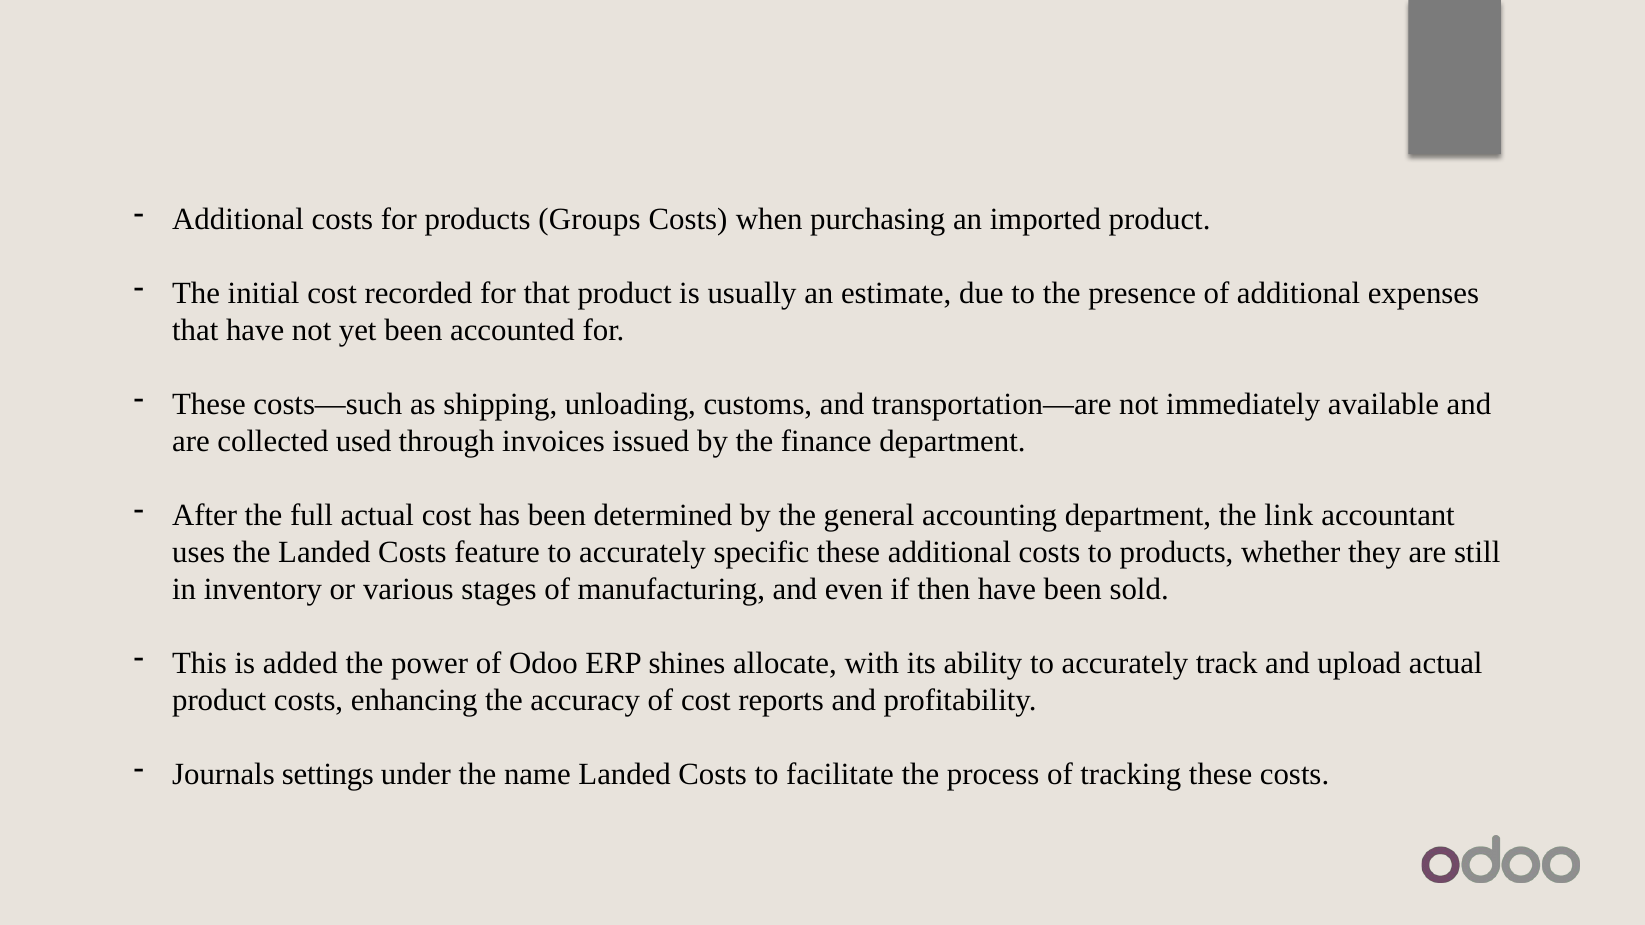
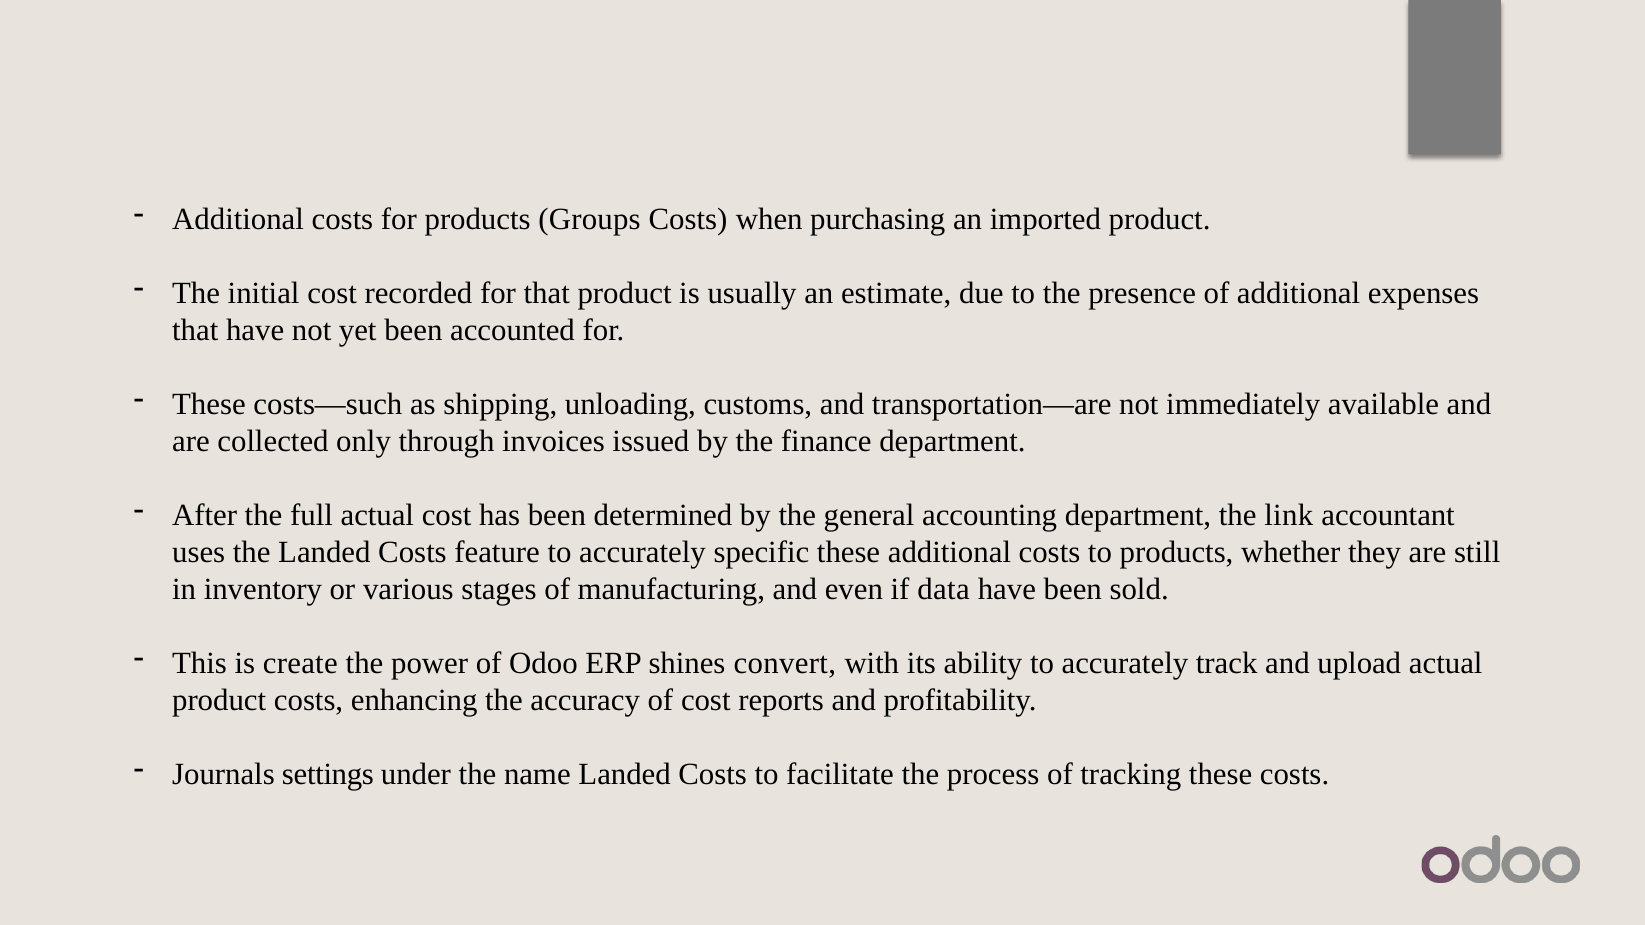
used: used -> only
then: then -> data
added: added -> create
allocate: allocate -> convert
